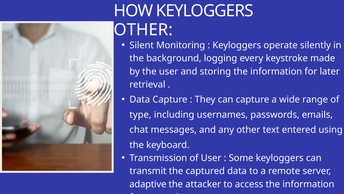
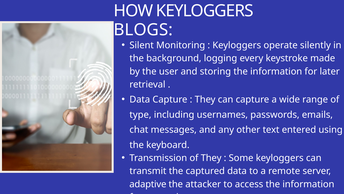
OTHER at (143, 30): OTHER -> BLOGS
of User: User -> They
